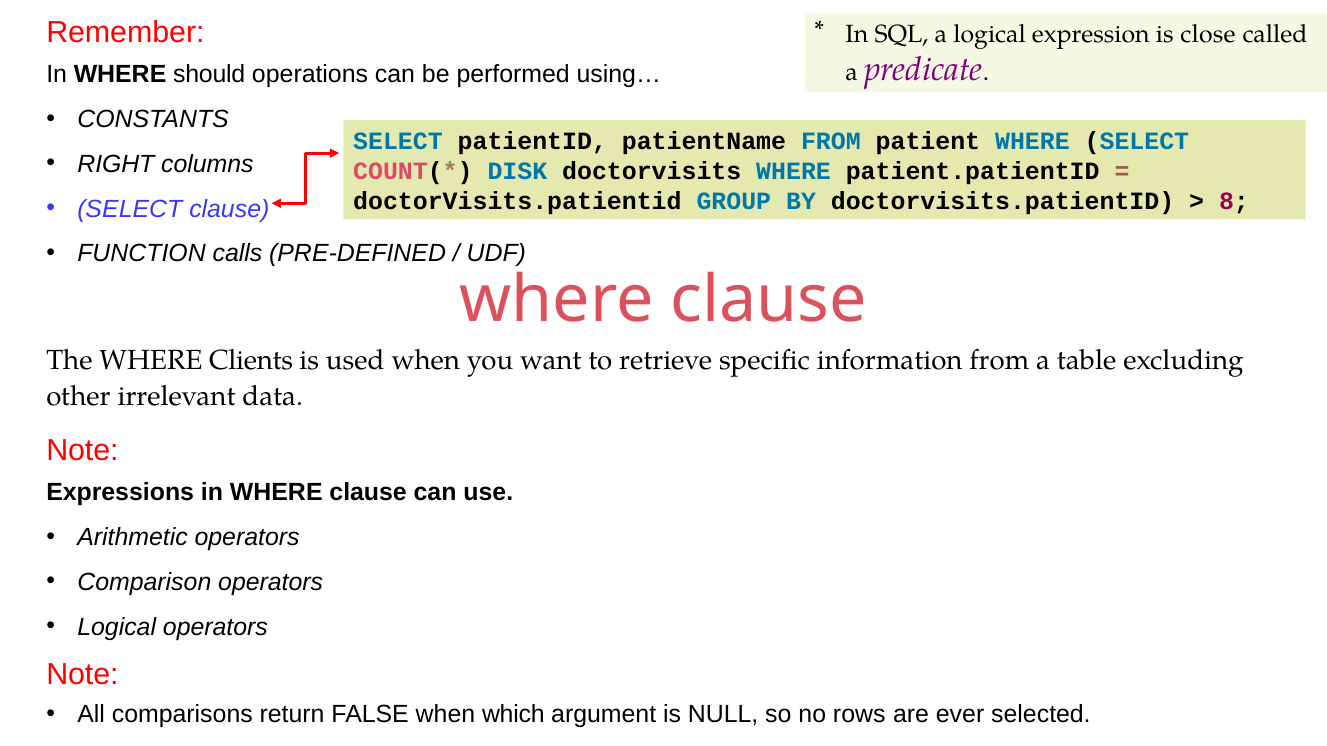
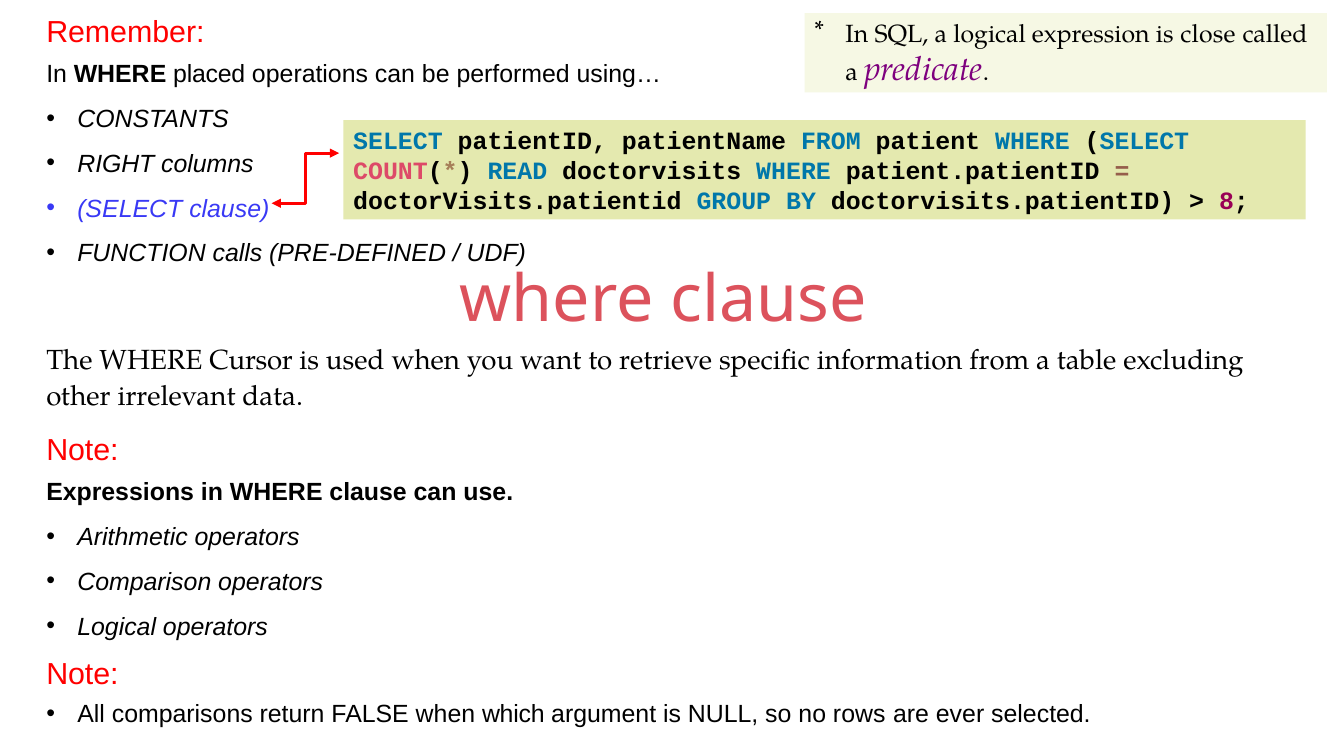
should: should -> placed
DISK: DISK -> READ
Clients: Clients -> Cursor
